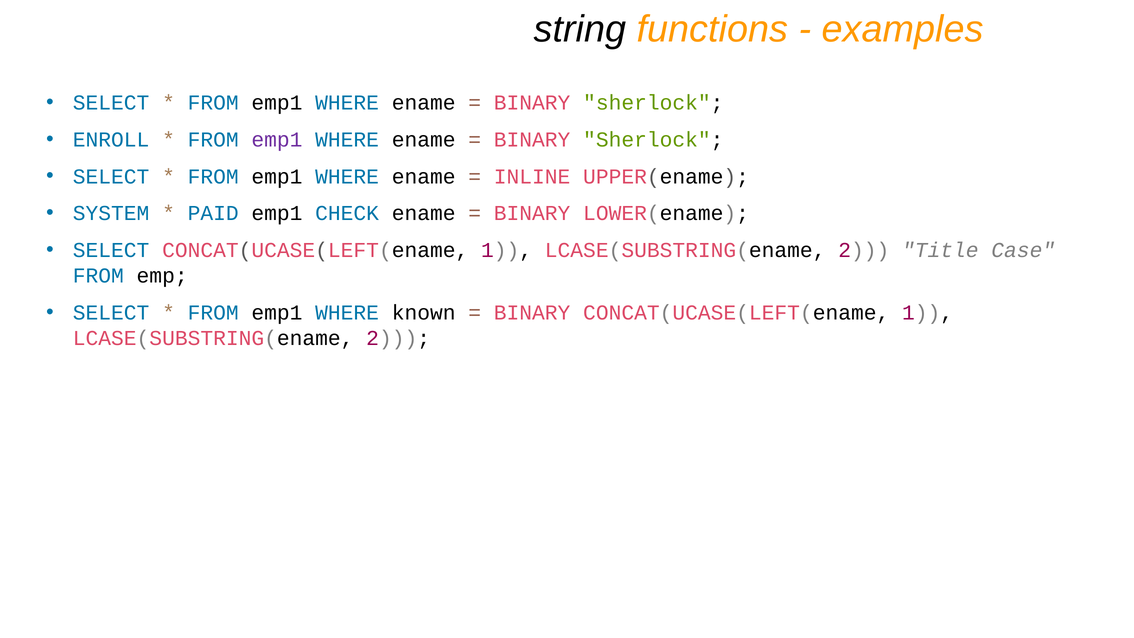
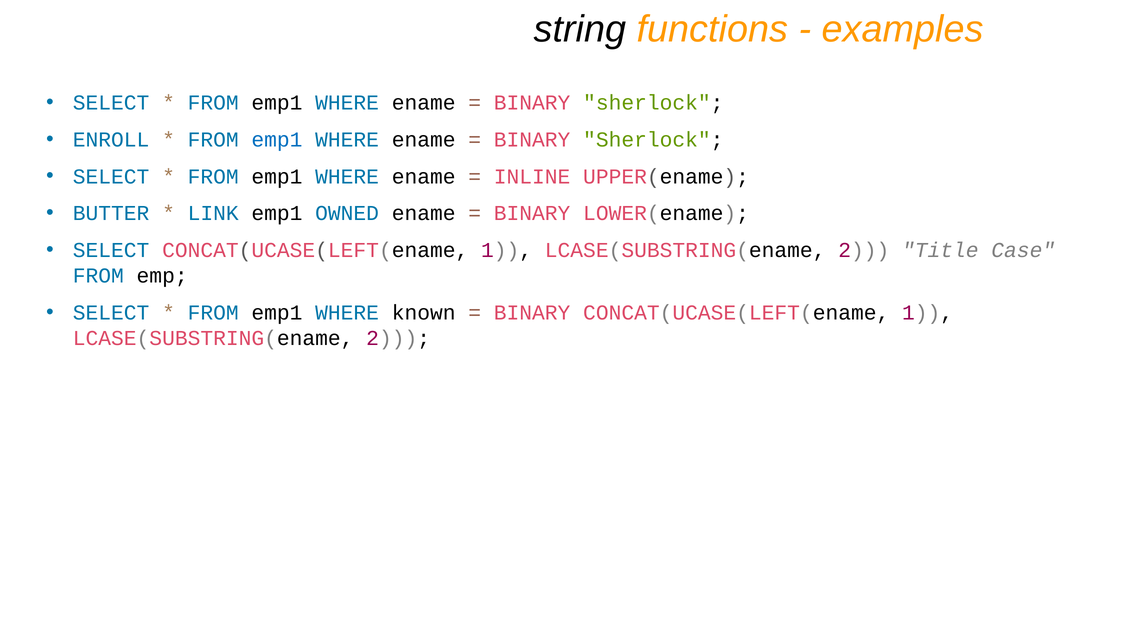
emp1 at (277, 140) colour: purple -> blue
SYSTEM: SYSTEM -> BUTTER
PAID: PAID -> LINK
CHECK: CHECK -> OWNED
